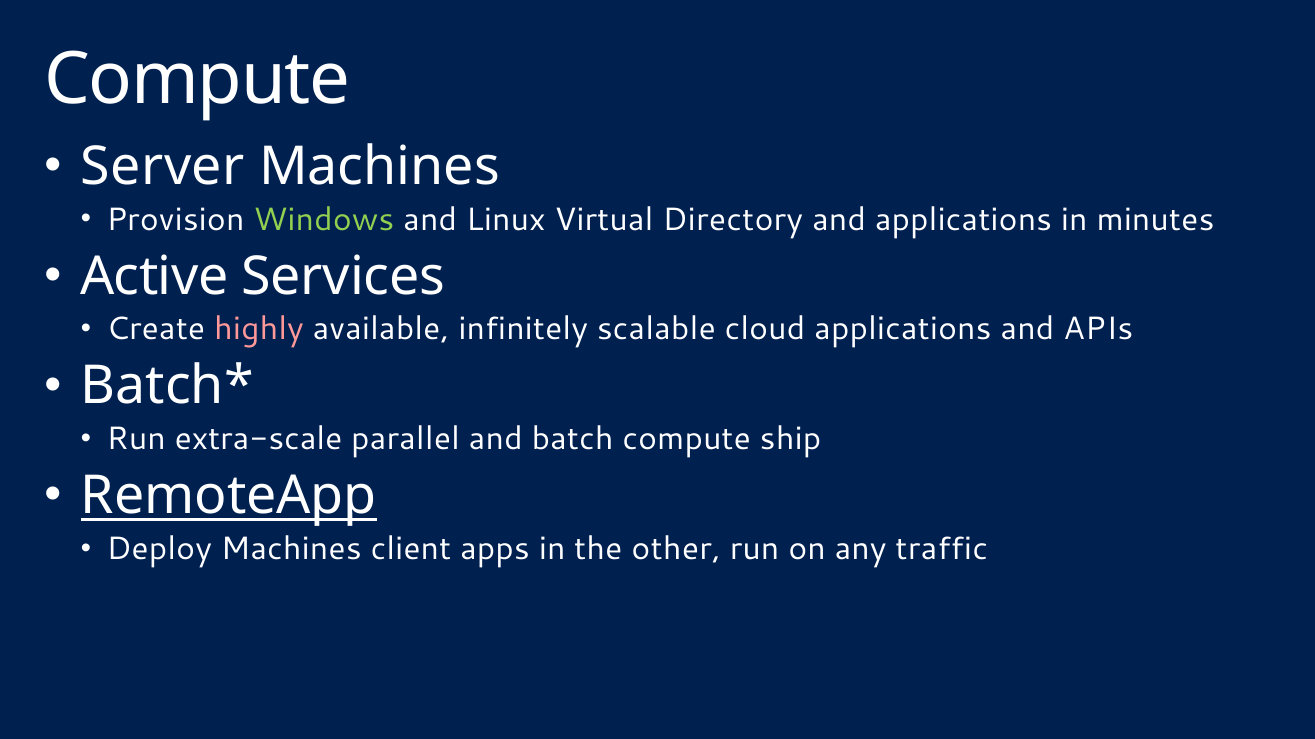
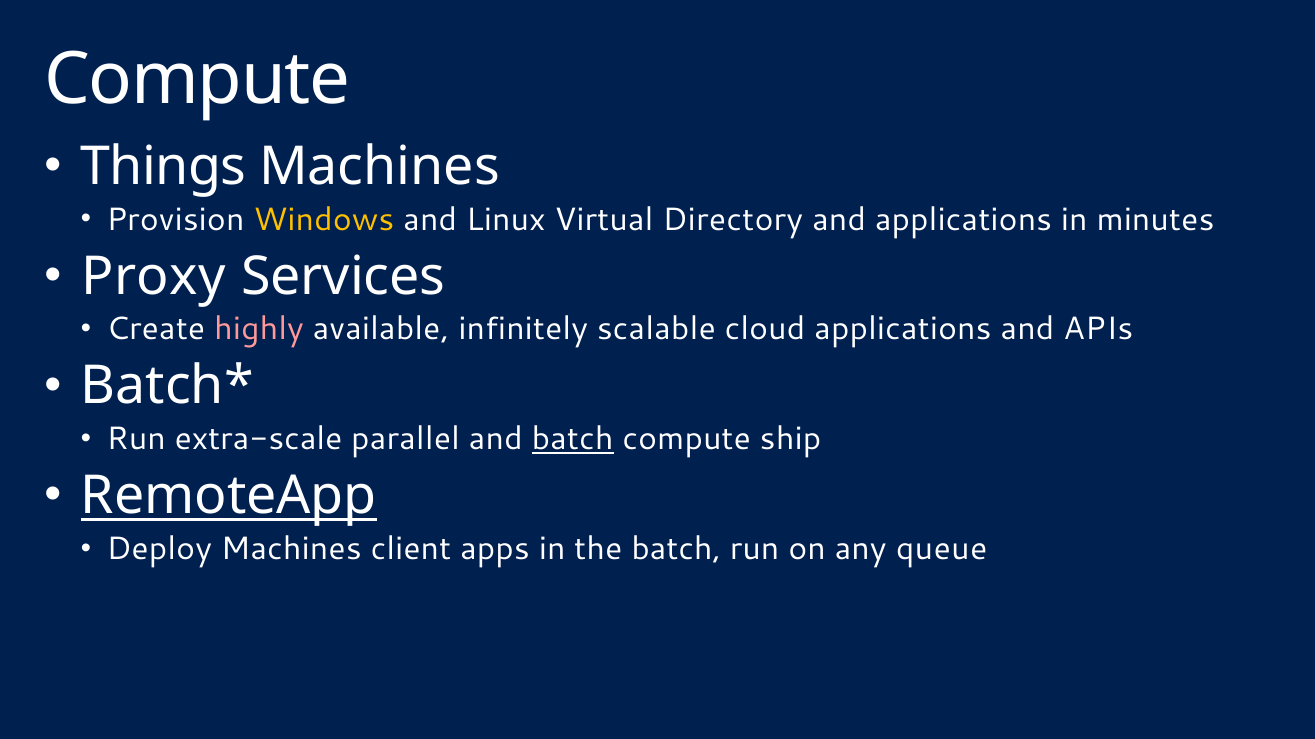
Server: Server -> Things
Windows colour: light green -> yellow
Active: Active -> Proxy
batch at (573, 440) underline: none -> present
the other: other -> batch
traffic: traffic -> queue
